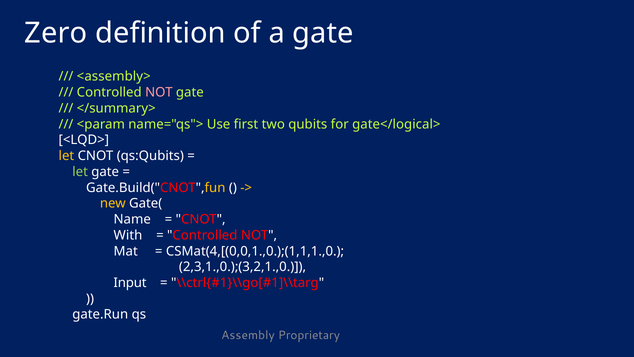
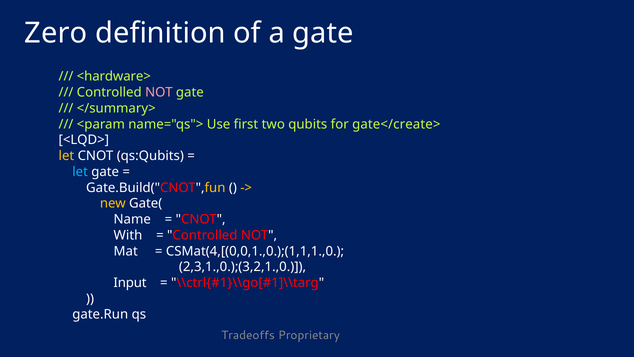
<assembly>: <assembly> -> <hardware>
gate</logical>: gate</logical> -> gate</create>
let at (80, 172) colour: light green -> light blue
Assembly: Assembly -> Tradeoffs
